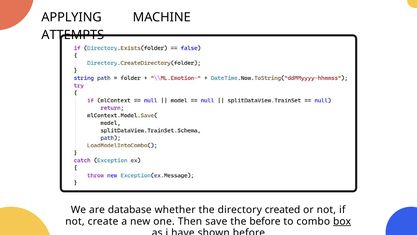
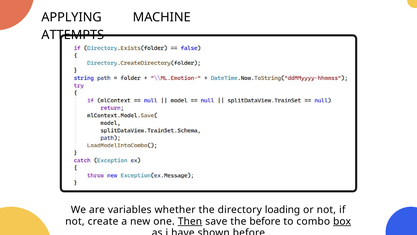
database: database -> variables
created: created -> loading
Then underline: none -> present
